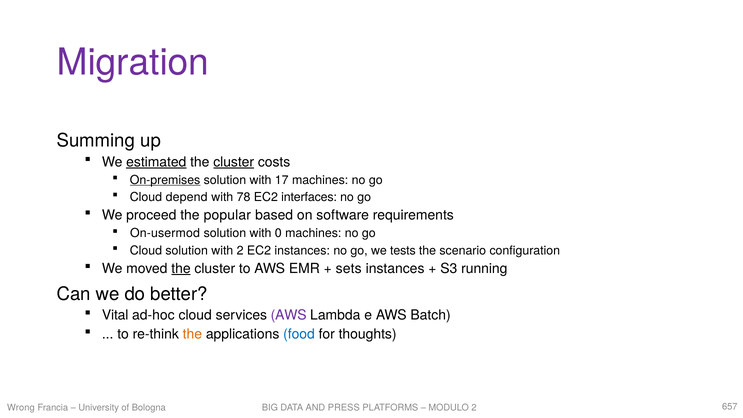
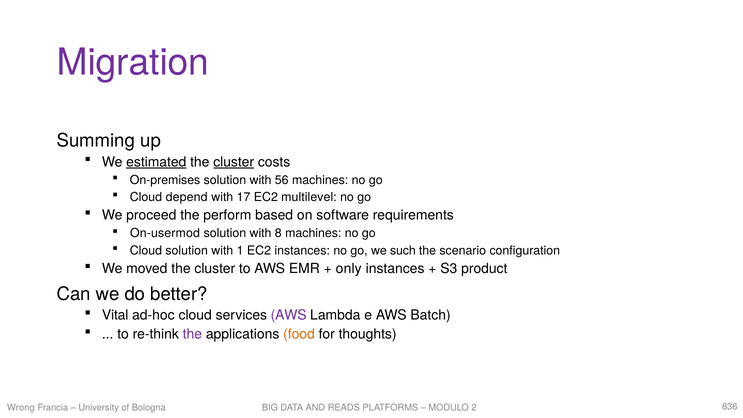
On-premises underline: present -> none
17: 17 -> 56
78: 78 -> 17
interfaces: interfaces -> multilevel
popular: popular -> perform
0: 0 -> 8
with 2: 2 -> 1
tests: tests -> such
the at (181, 269) underline: present -> none
sets: sets -> only
running: running -> product
the at (192, 334) colour: orange -> purple
food colour: blue -> orange
PRESS: PRESS -> READS
657: 657 -> 836
